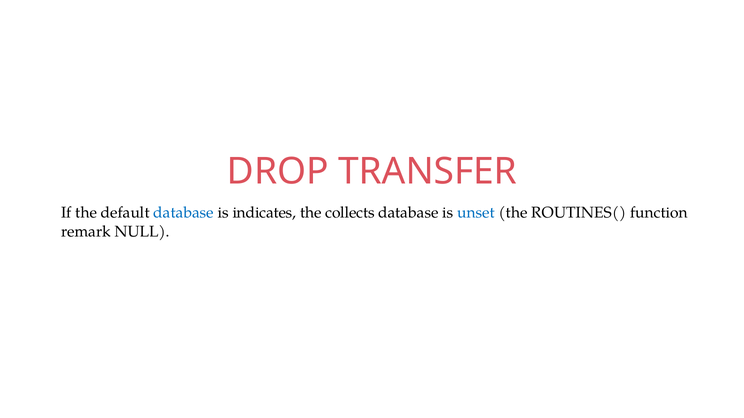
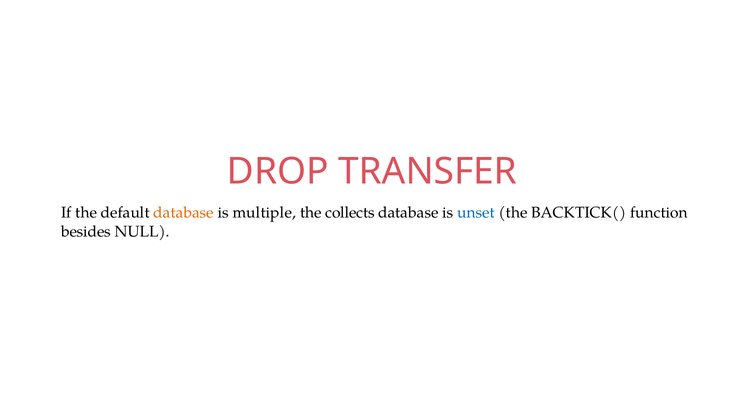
database at (184, 213) colour: blue -> orange
indicates: indicates -> multiple
ROUTINES(: ROUTINES( -> BACKTICK(
remark: remark -> besides
